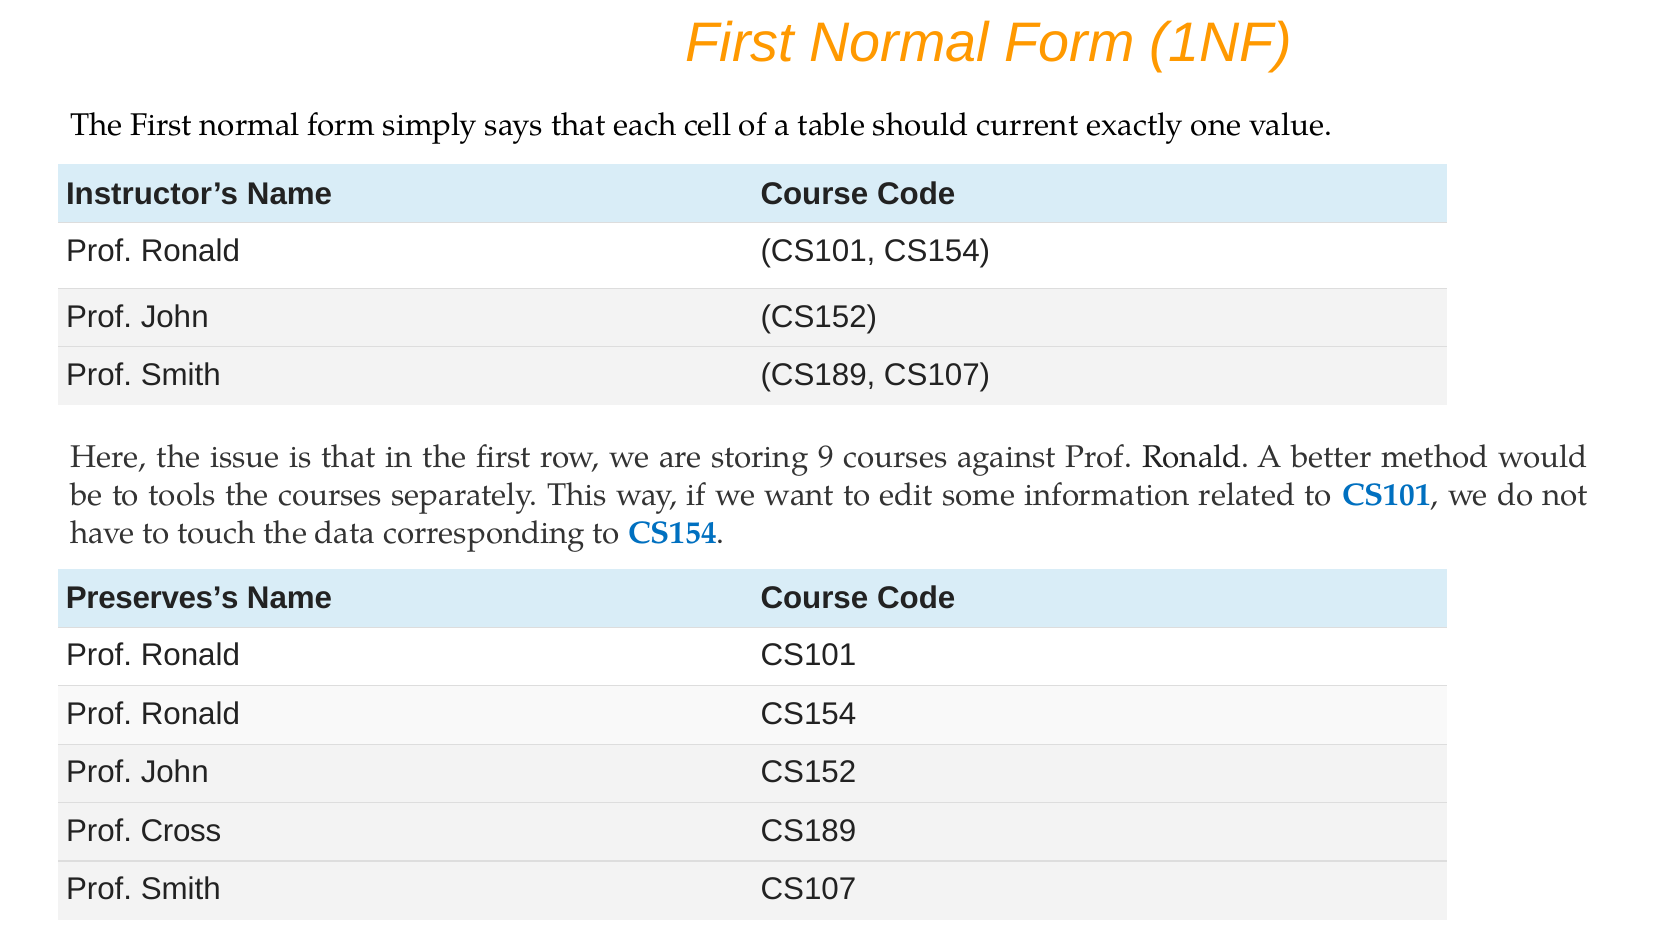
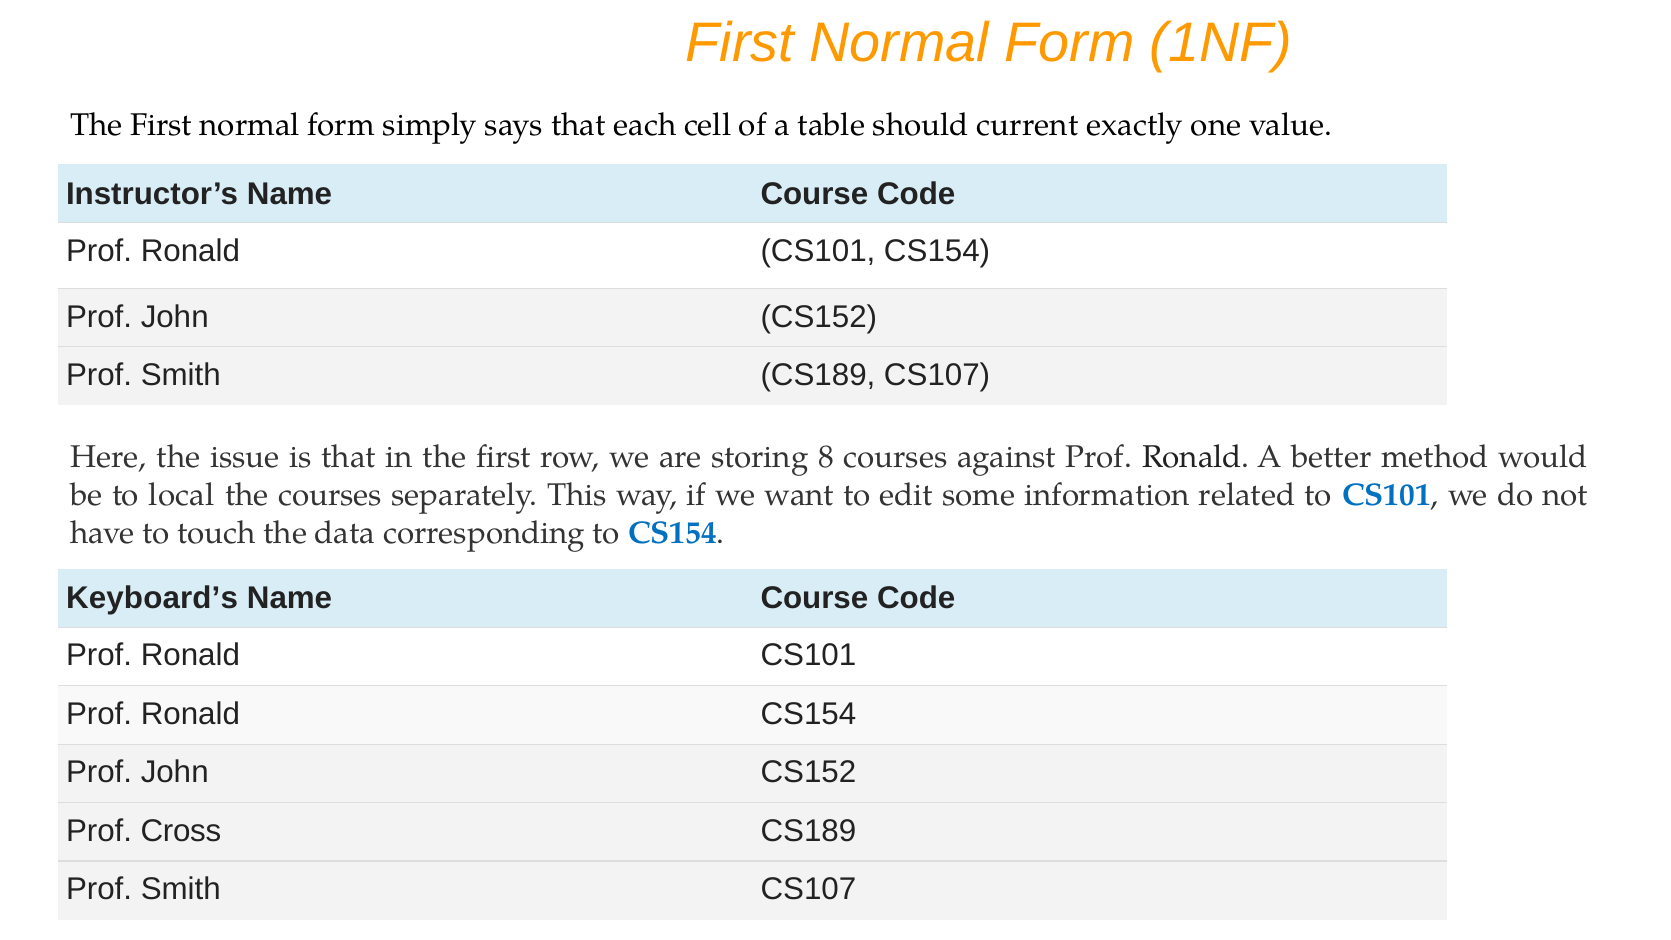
9: 9 -> 8
tools: tools -> local
Preserves’s: Preserves’s -> Keyboard’s
